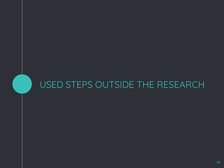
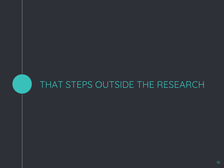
USED: USED -> THAT
